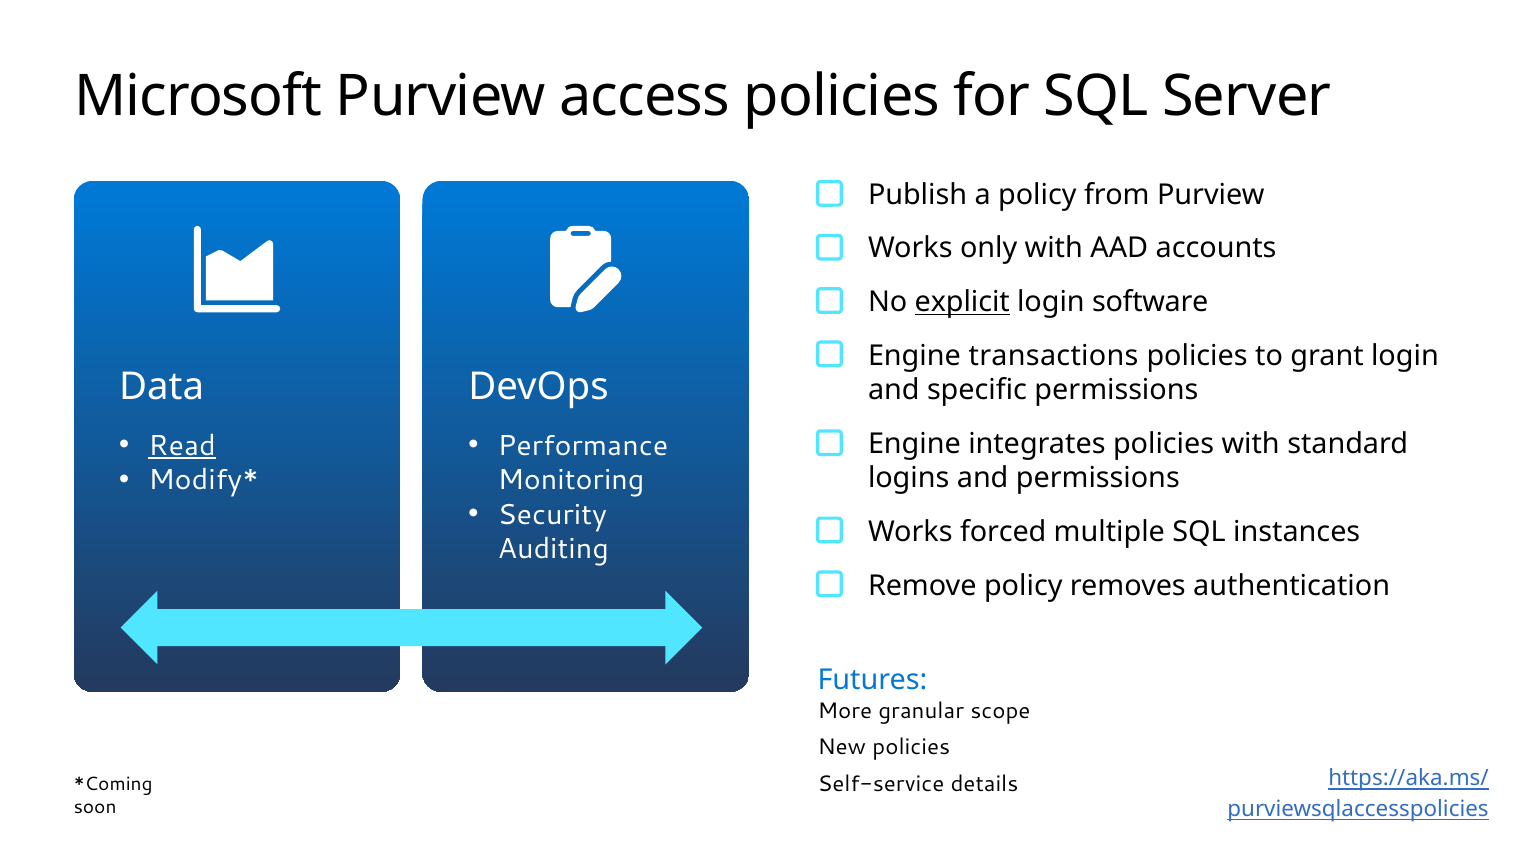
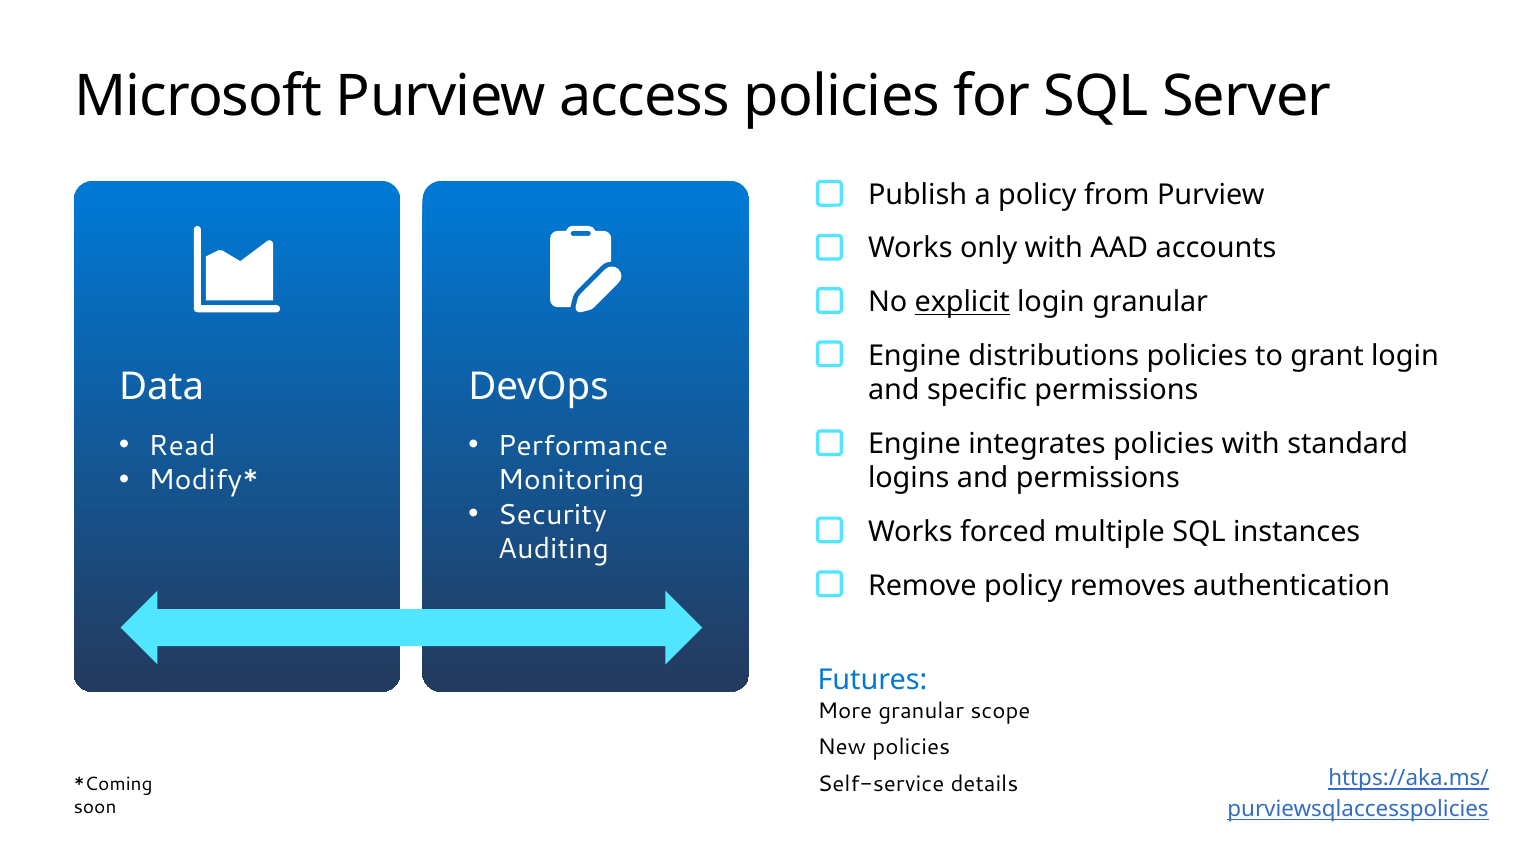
login software: software -> granular
transactions: transactions -> distributions
Read underline: present -> none
